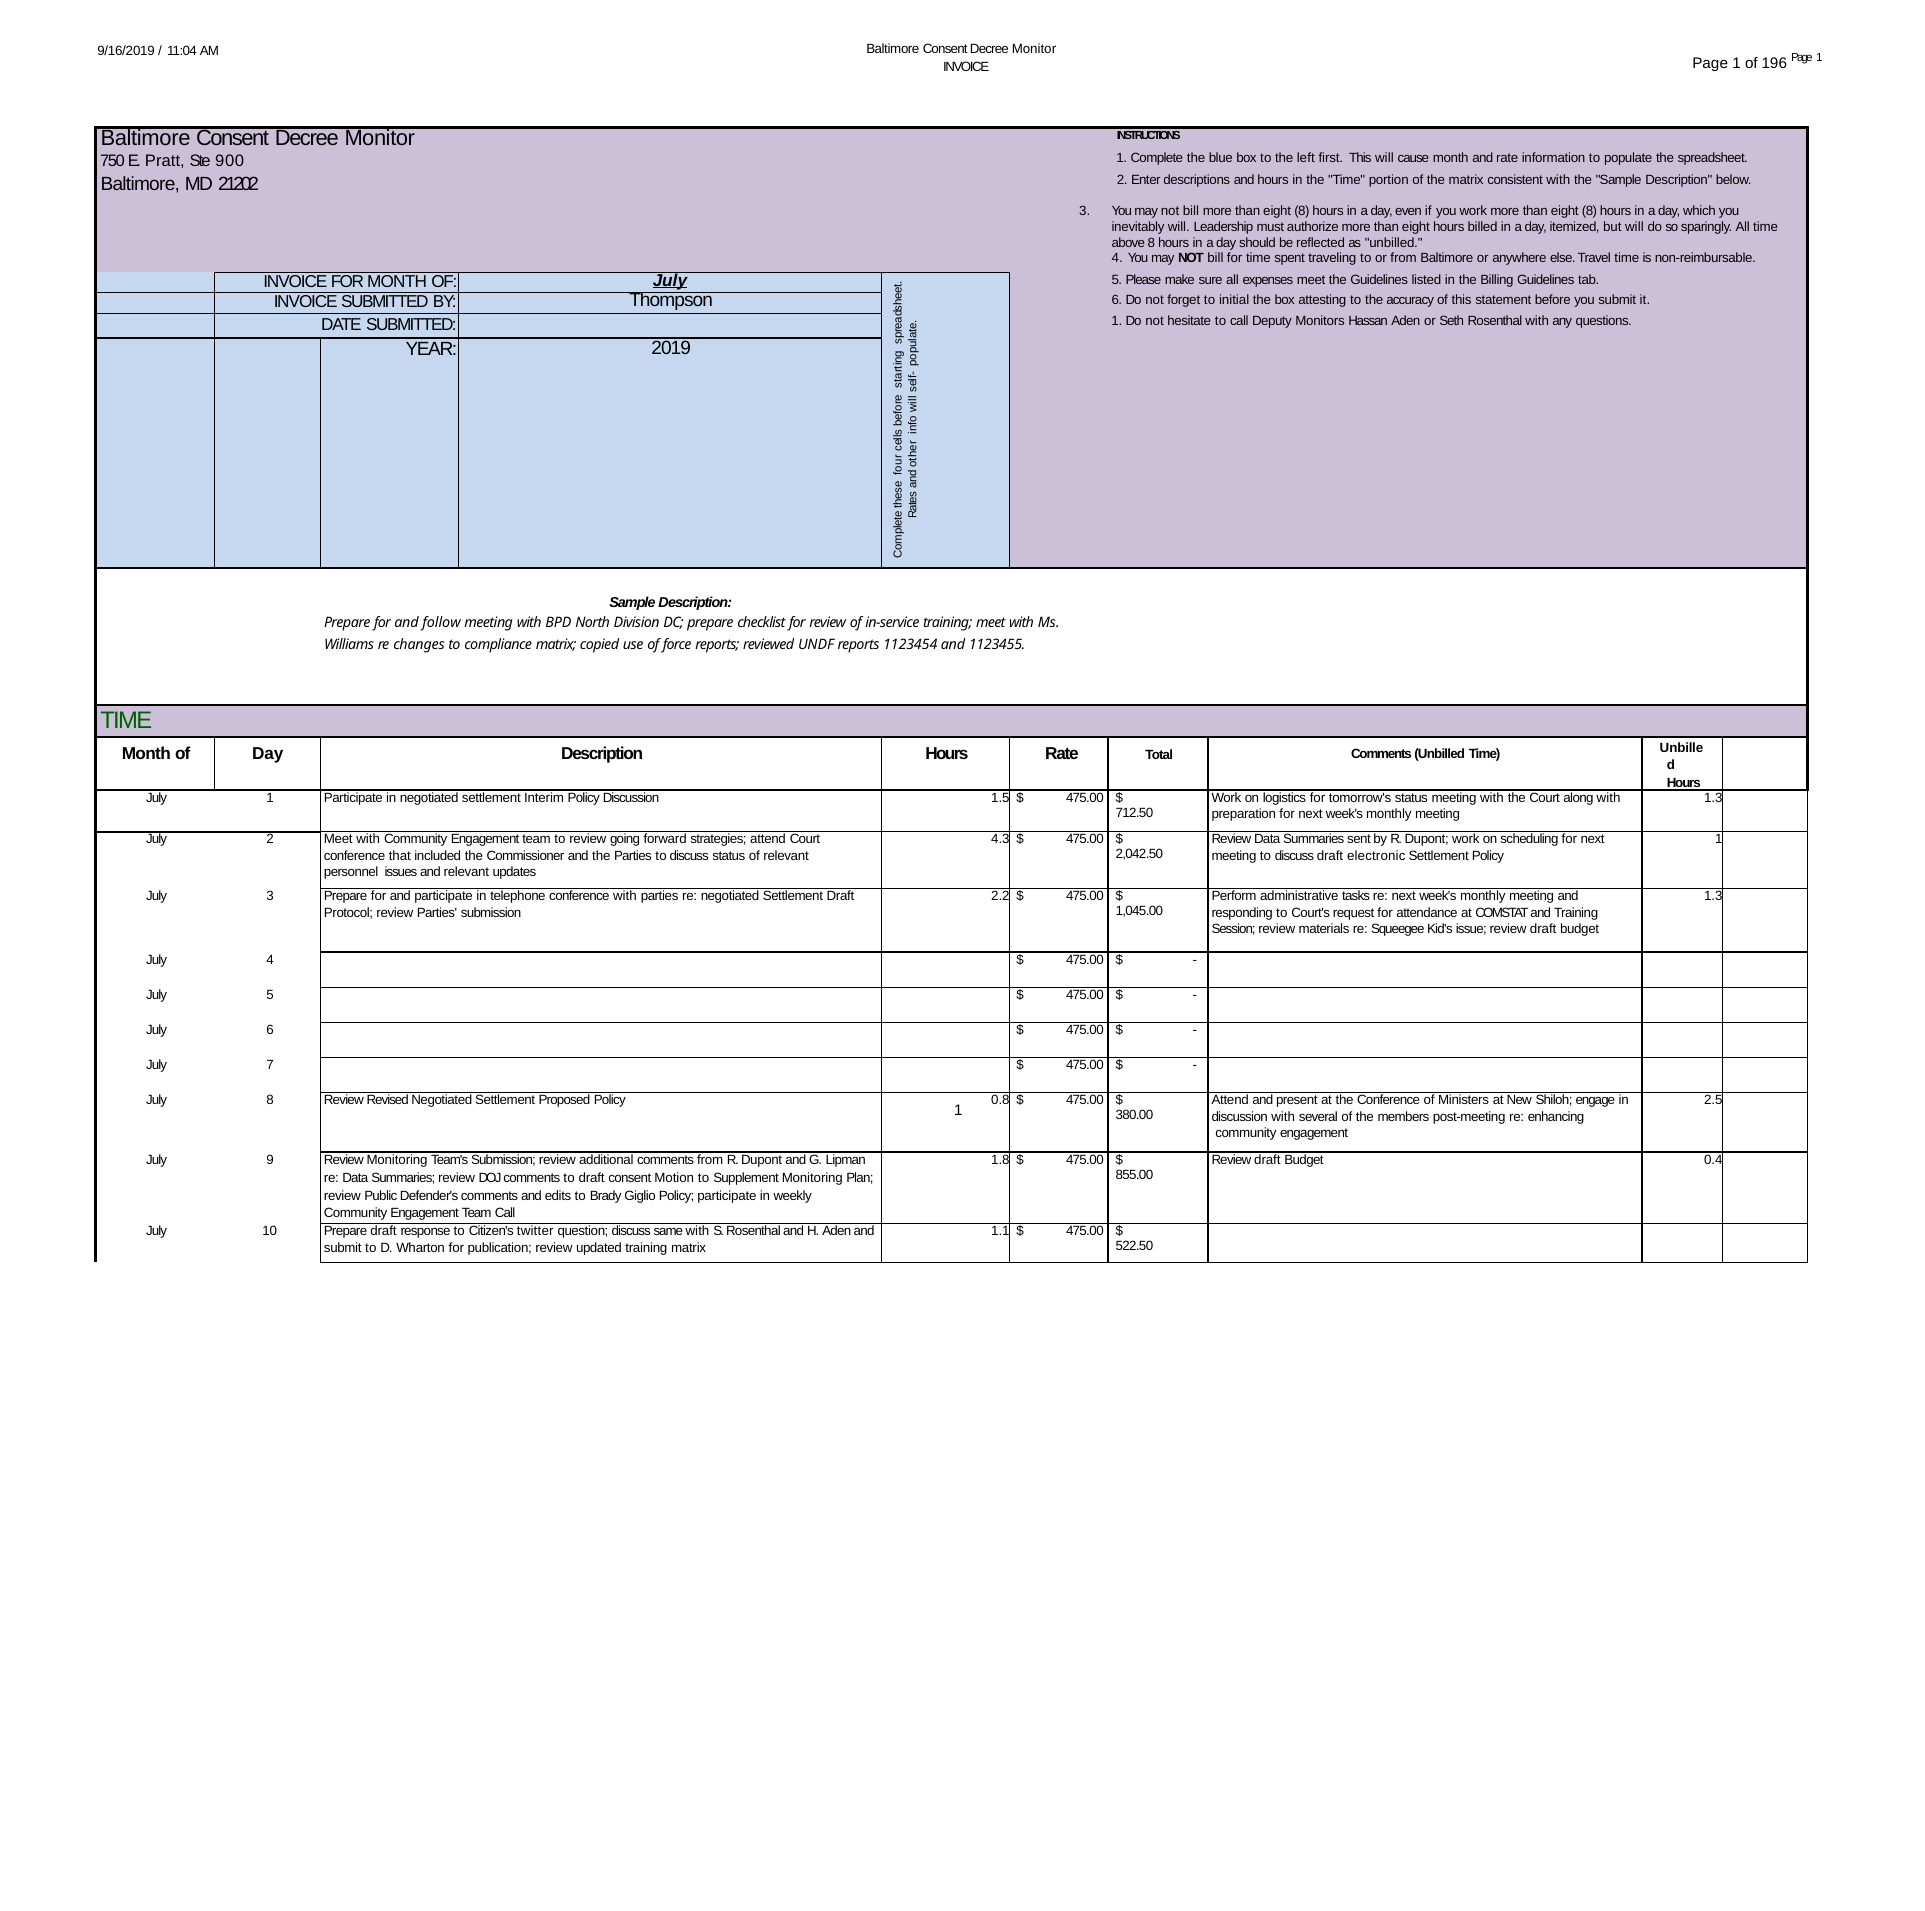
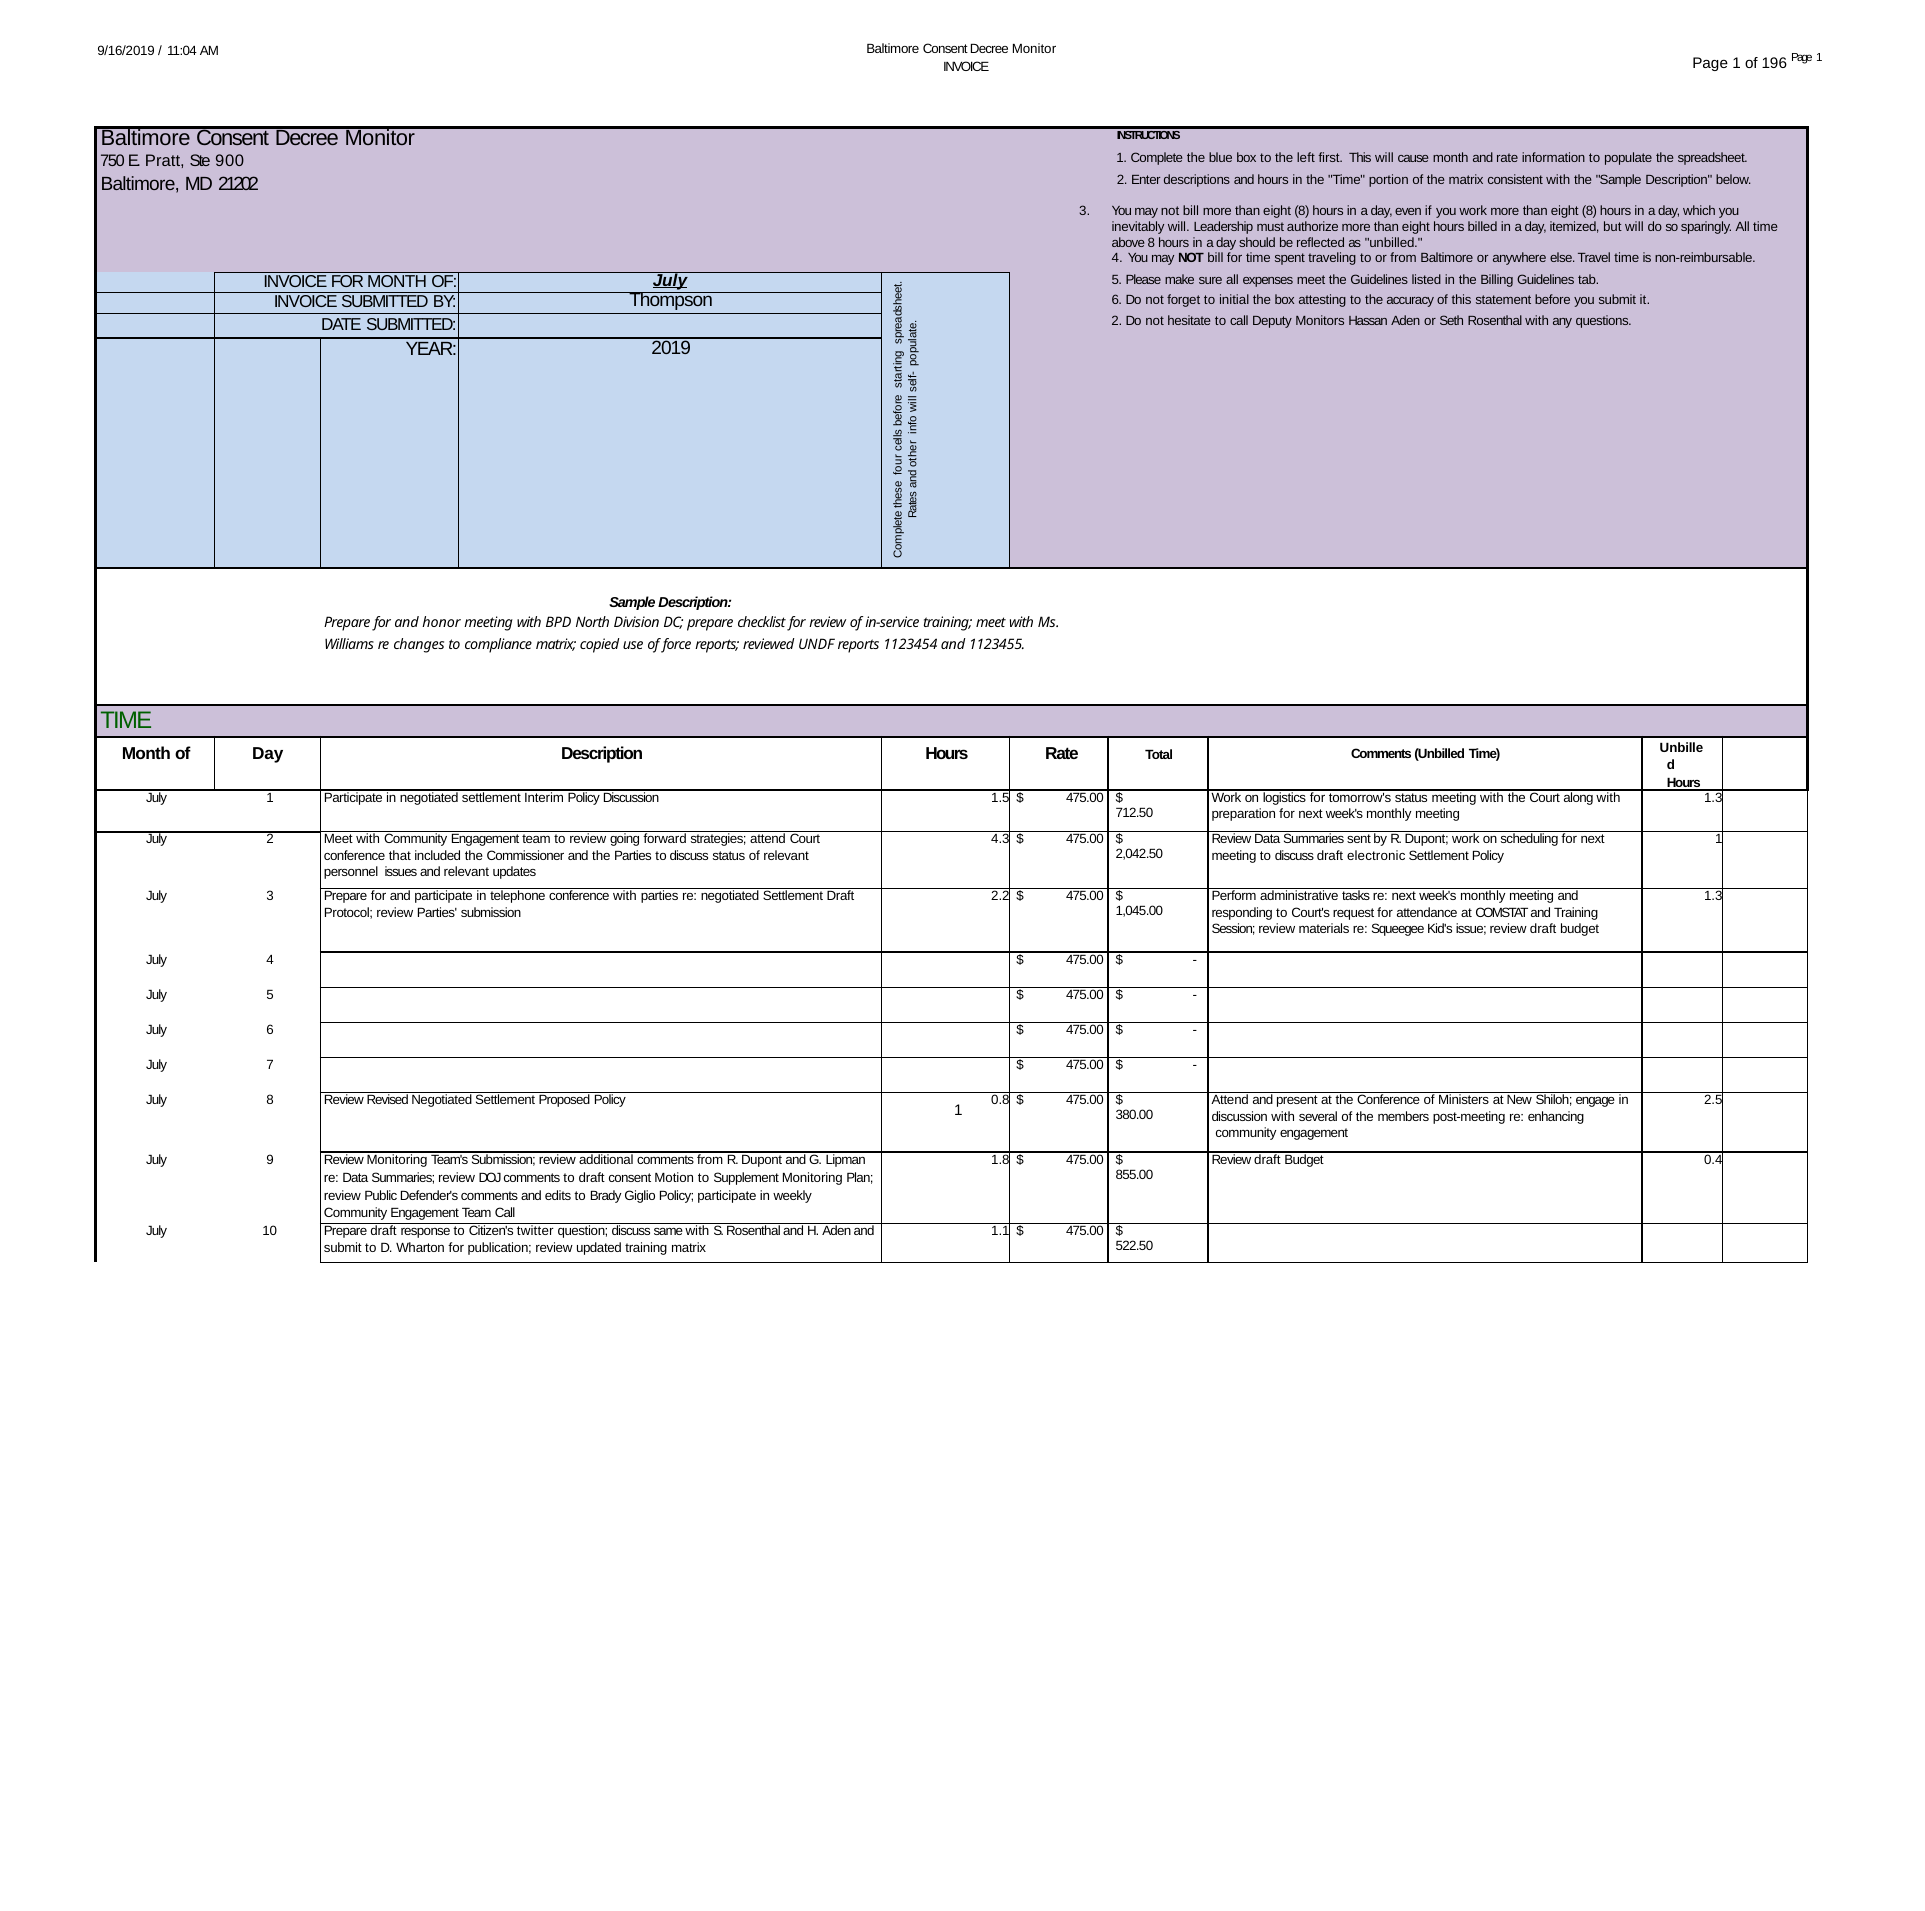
SUBMITTED 1: 1 -> 2
follow: follow -> honor
